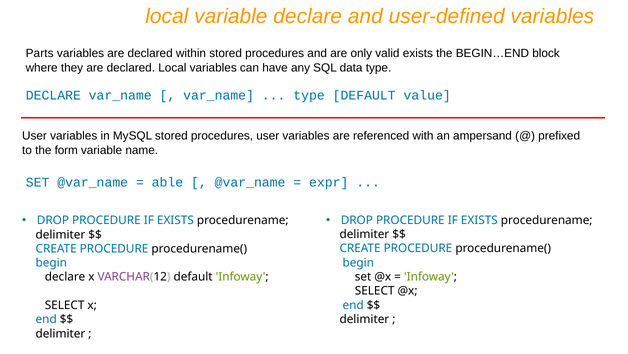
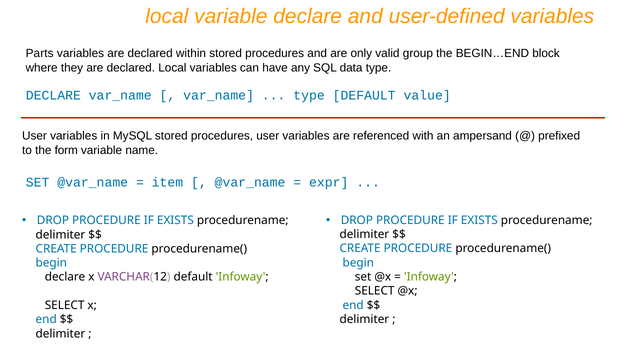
valid exists: exists -> group
able: able -> item
